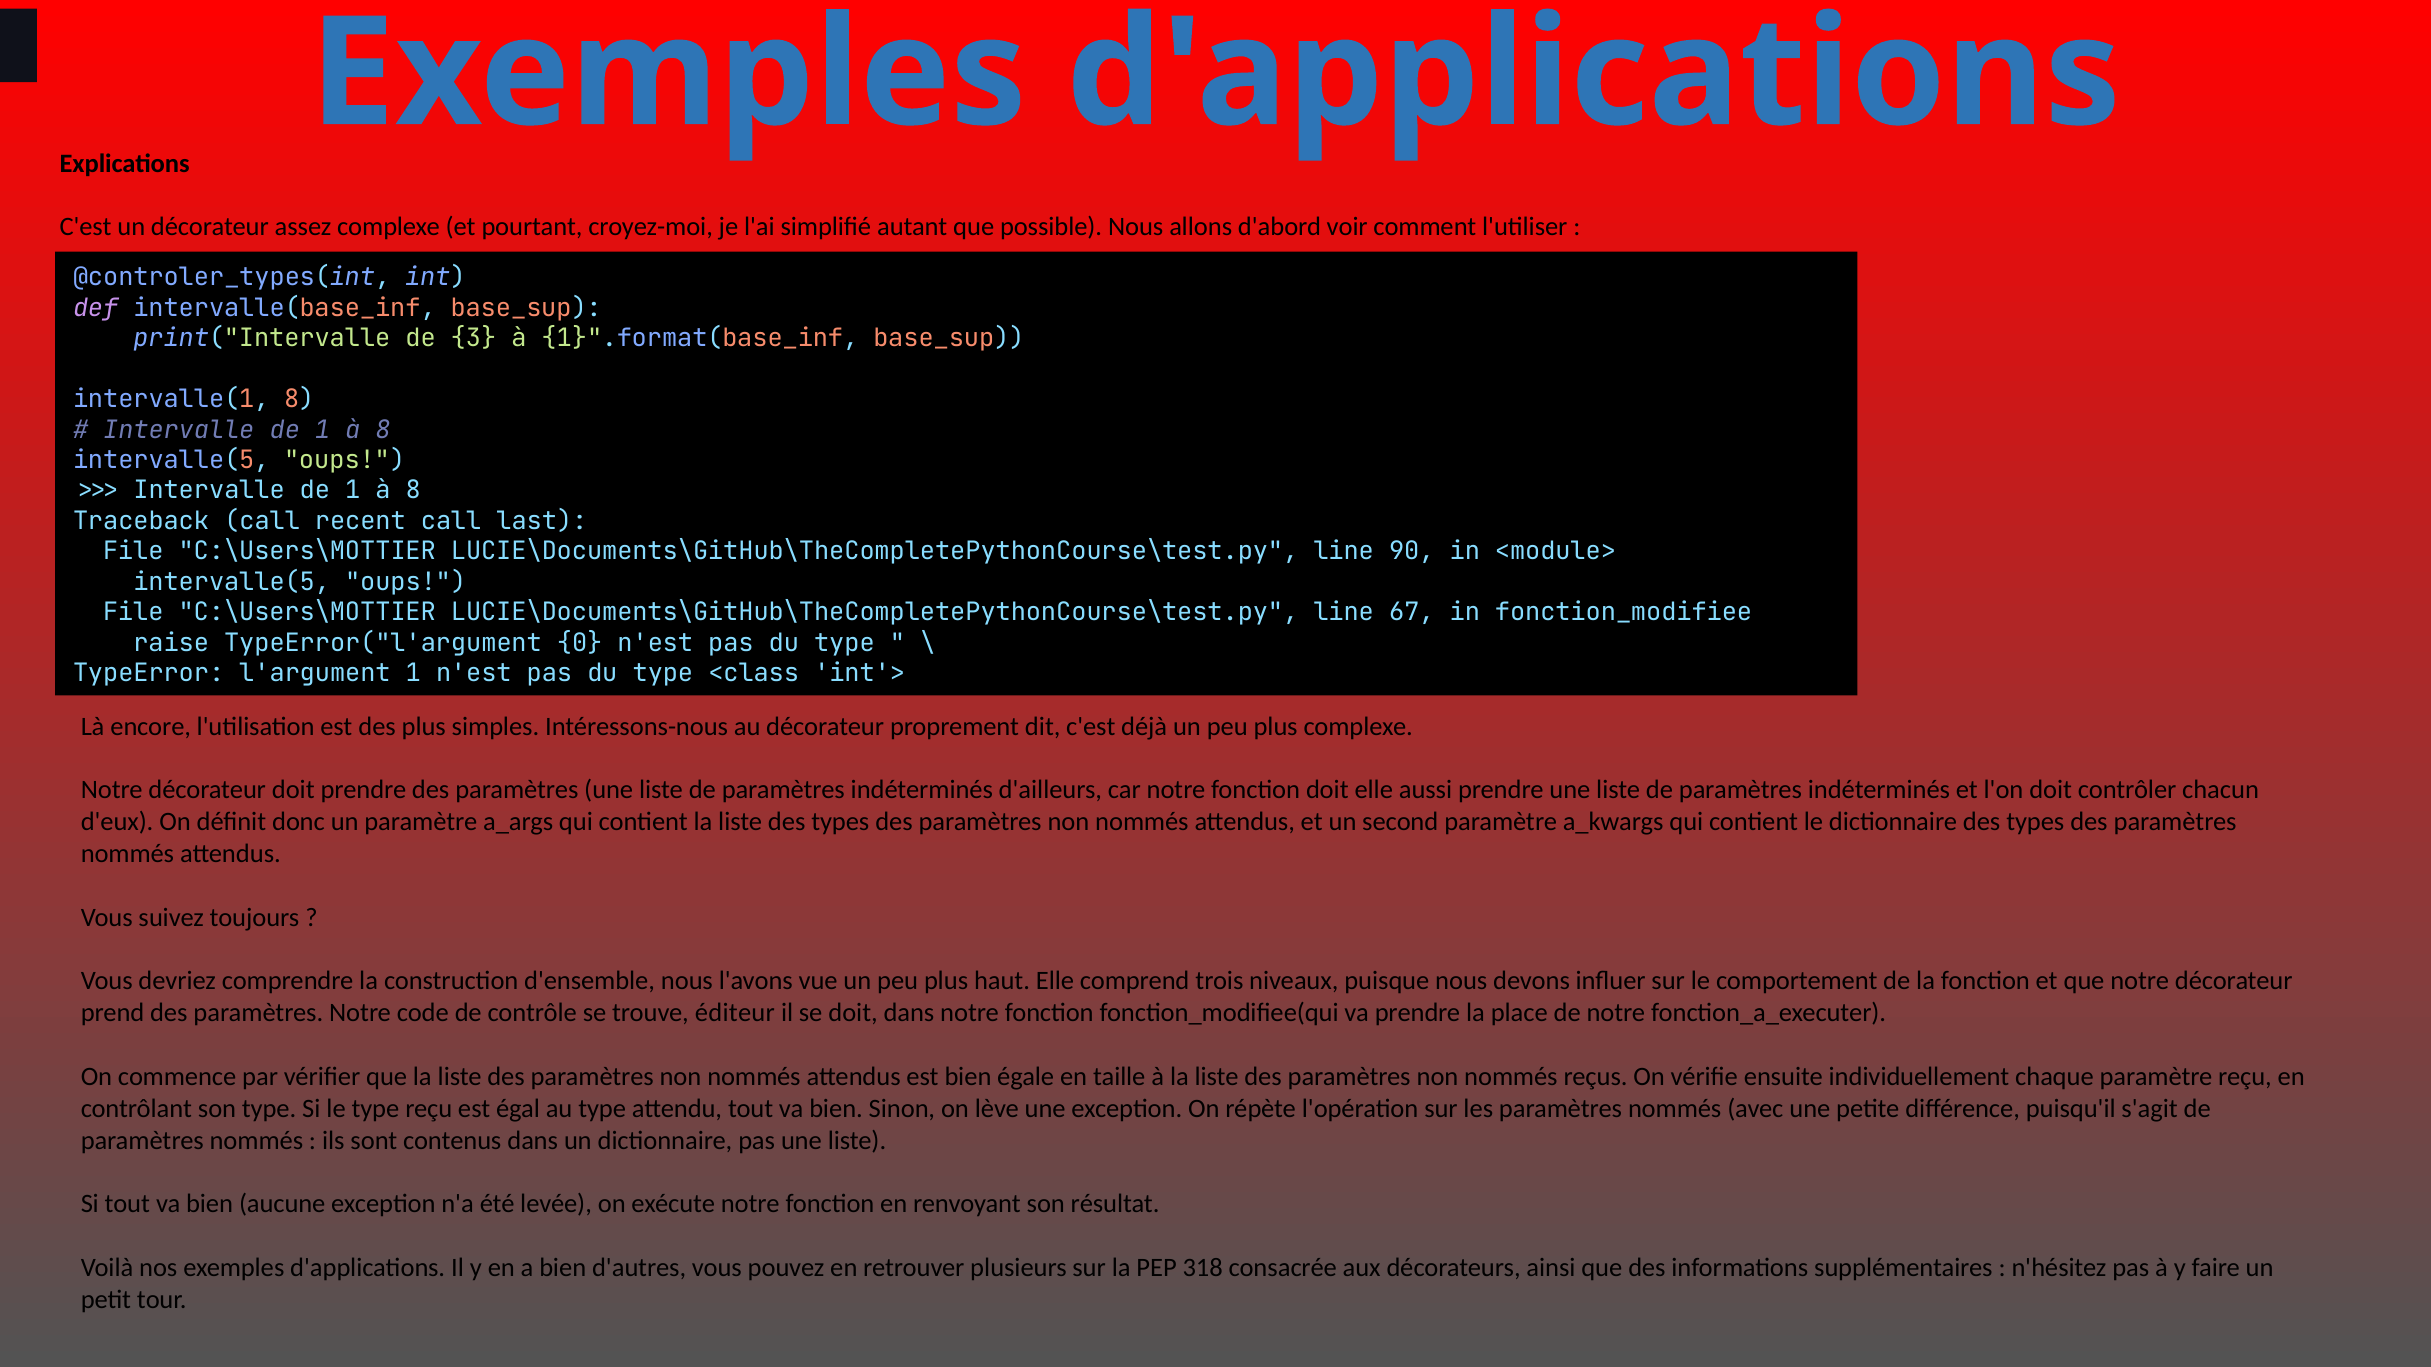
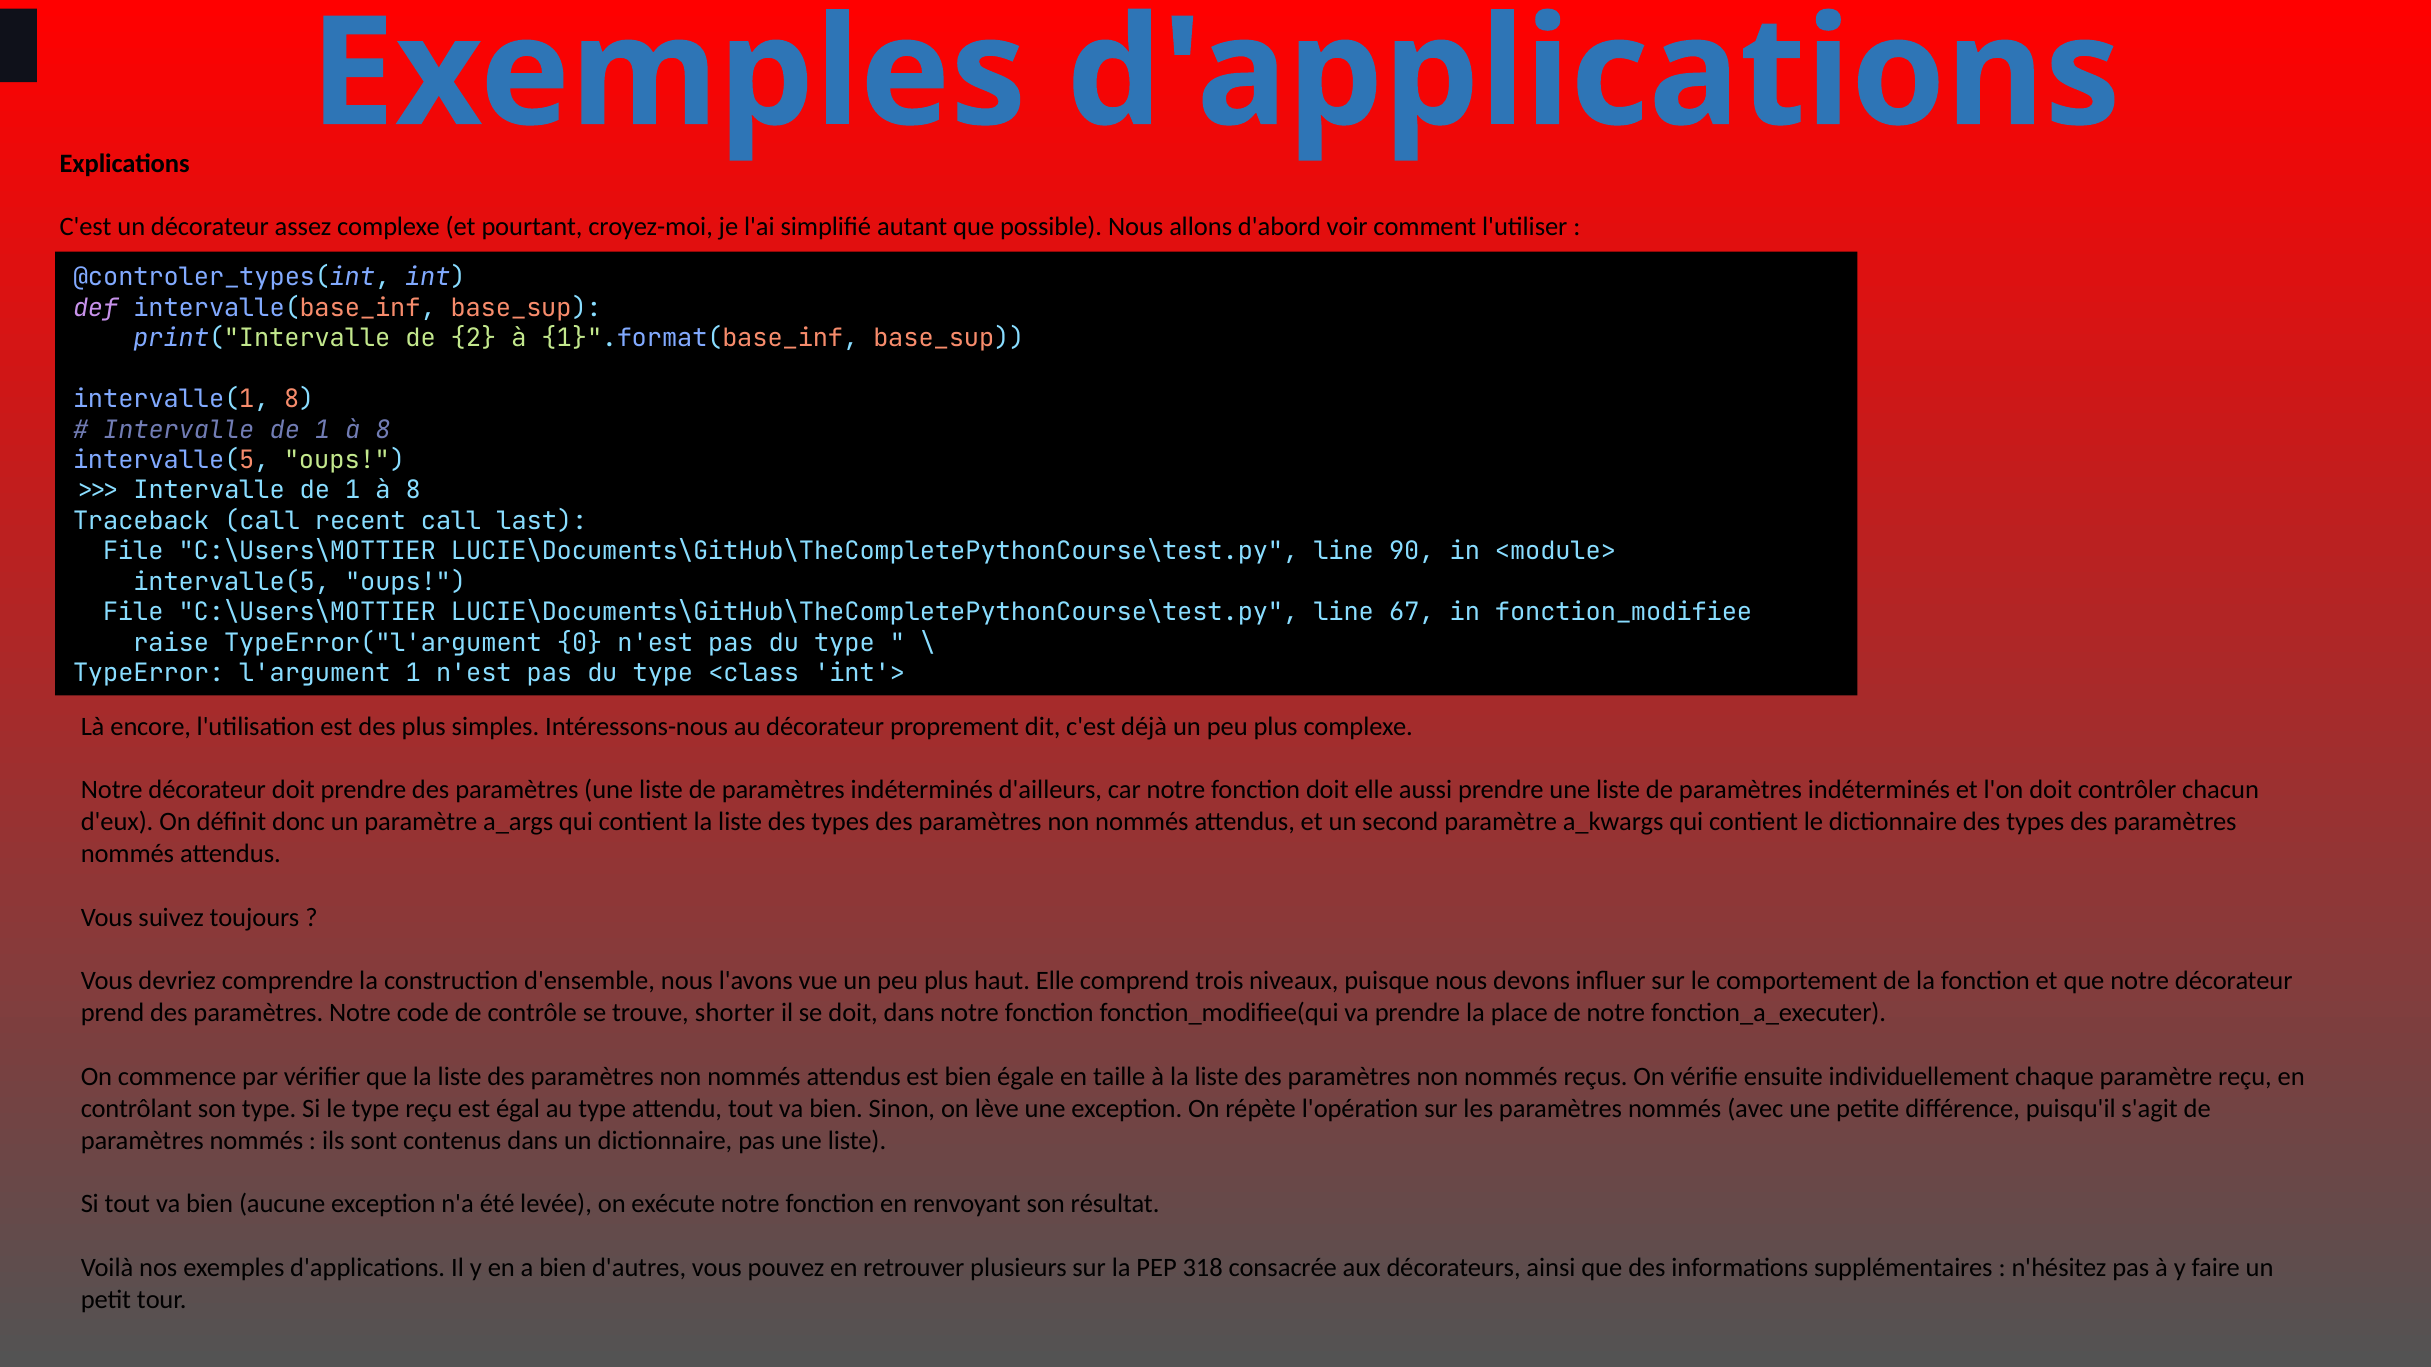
3: 3 -> 2
éditeur: éditeur -> shorter
